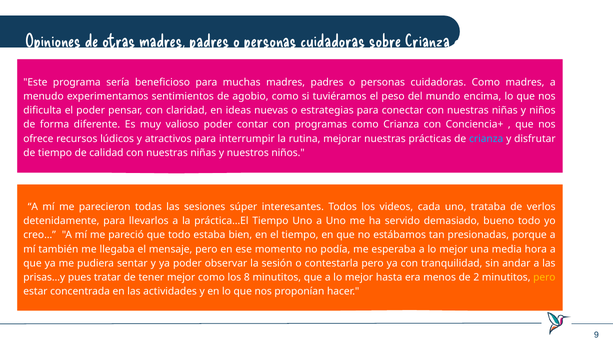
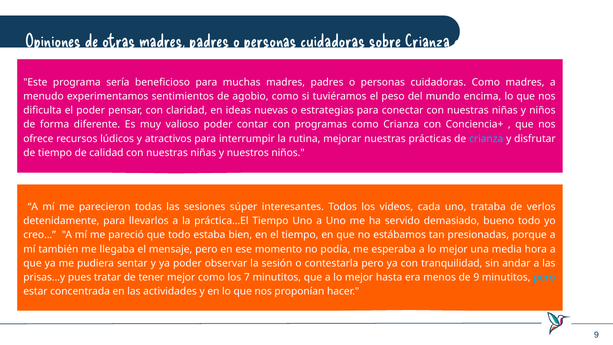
8: 8 -> 7
de 2: 2 -> 9
pero at (544, 277) colour: yellow -> light blue
